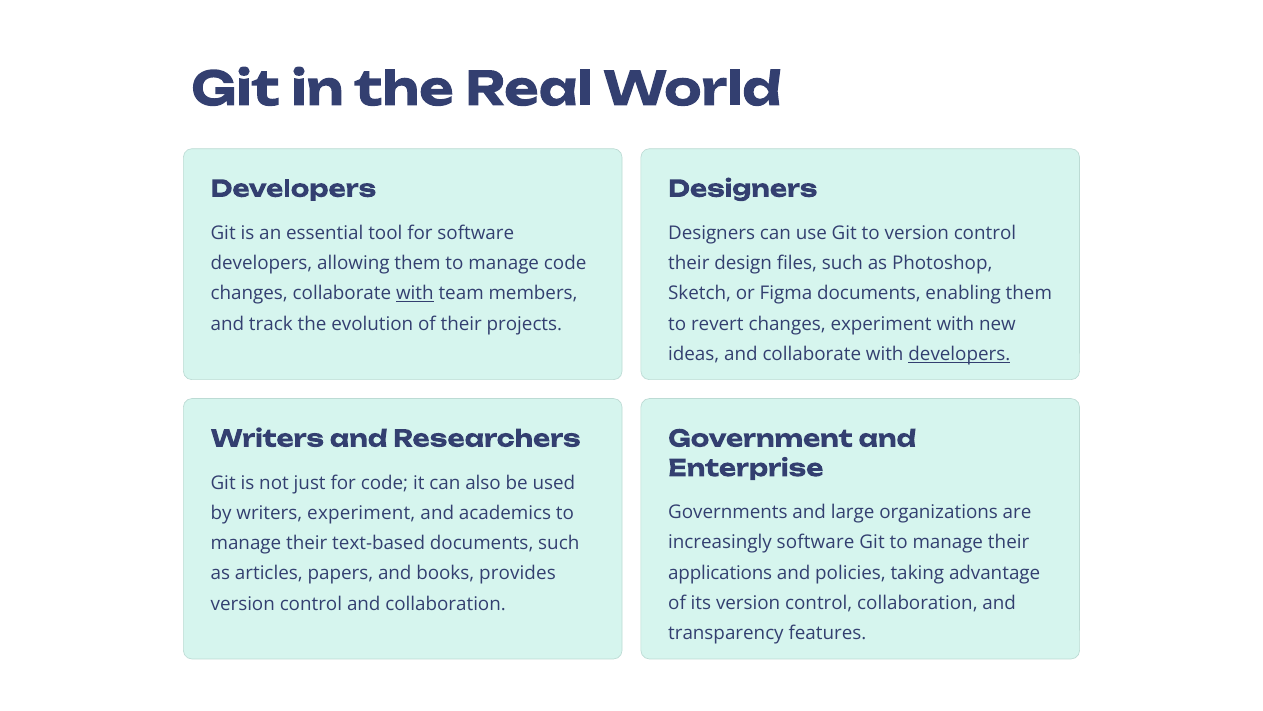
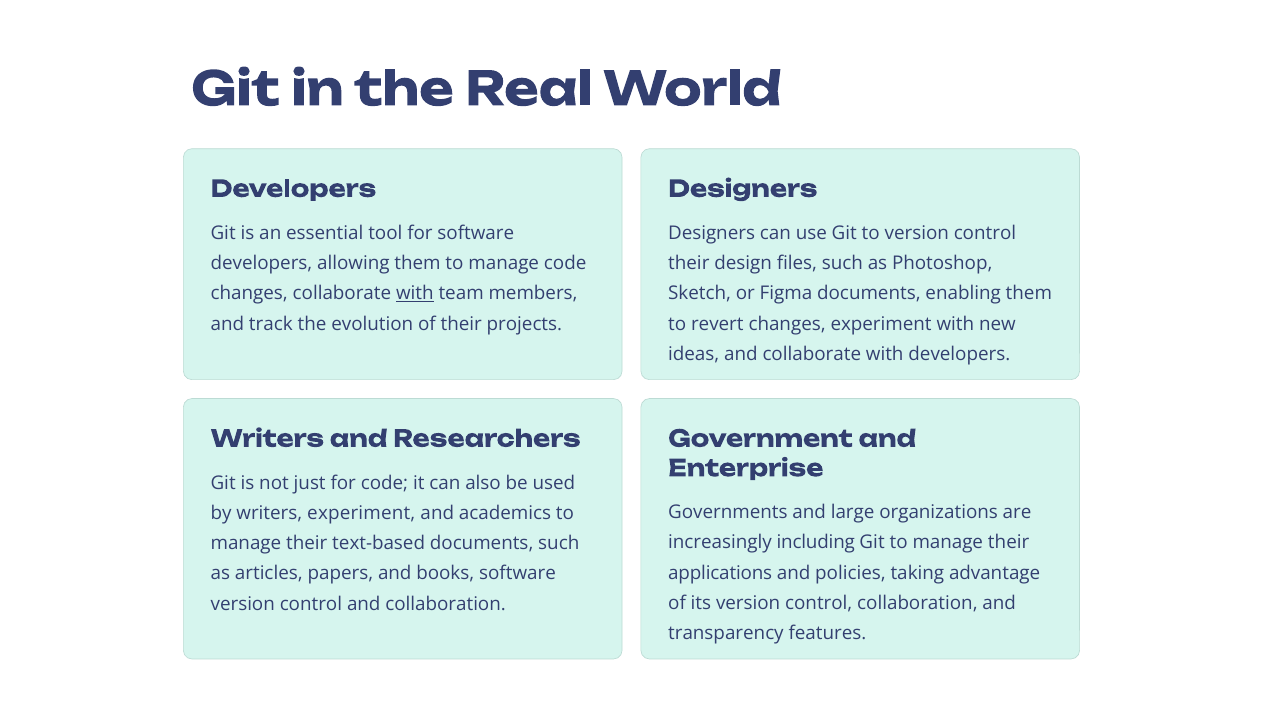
developers at (959, 354) underline: present -> none
increasingly software: software -> including
books provides: provides -> software
